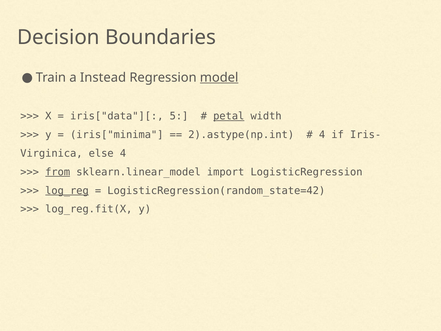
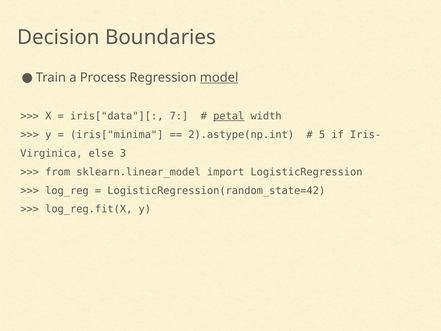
Instead: Instead -> Process
5: 5 -> 7
4 at (322, 135): 4 -> 5
else 4: 4 -> 3
from underline: present -> none
log_reg underline: present -> none
